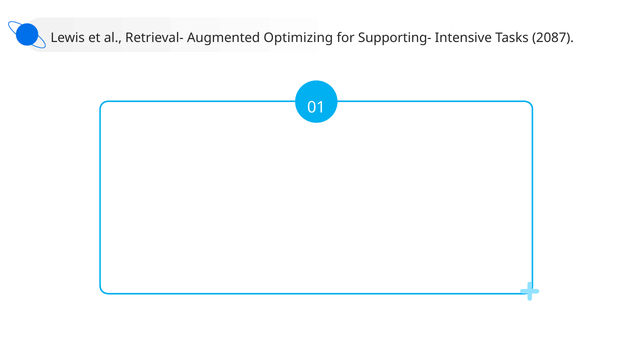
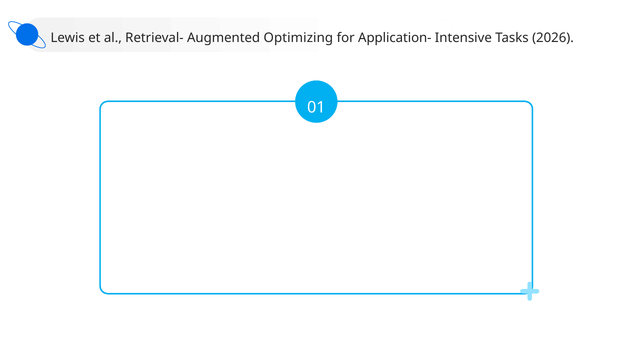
Supporting-: Supporting- -> Application-
2087: 2087 -> 2026
